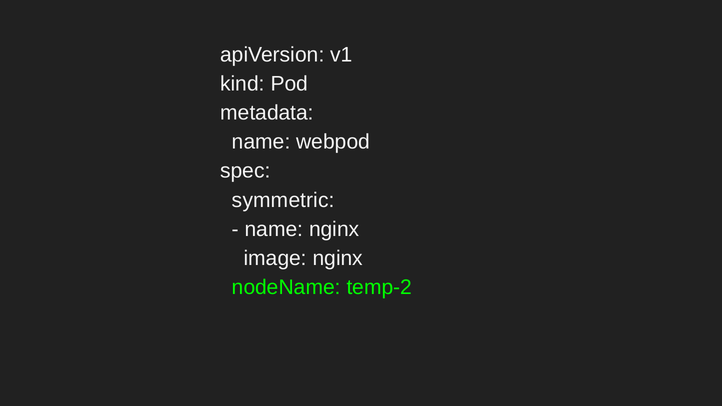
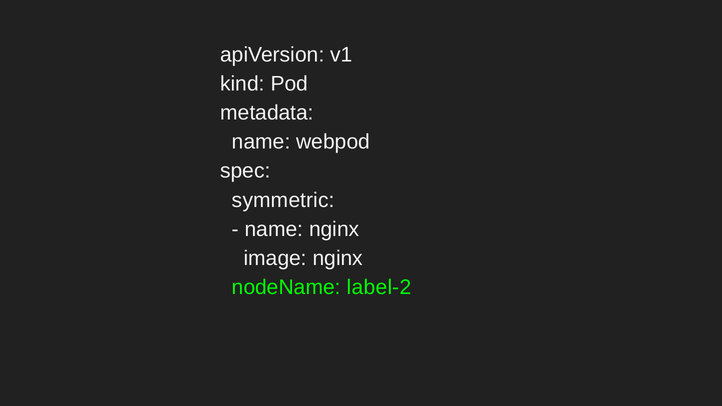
temp-2: temp-2 -> label-2
